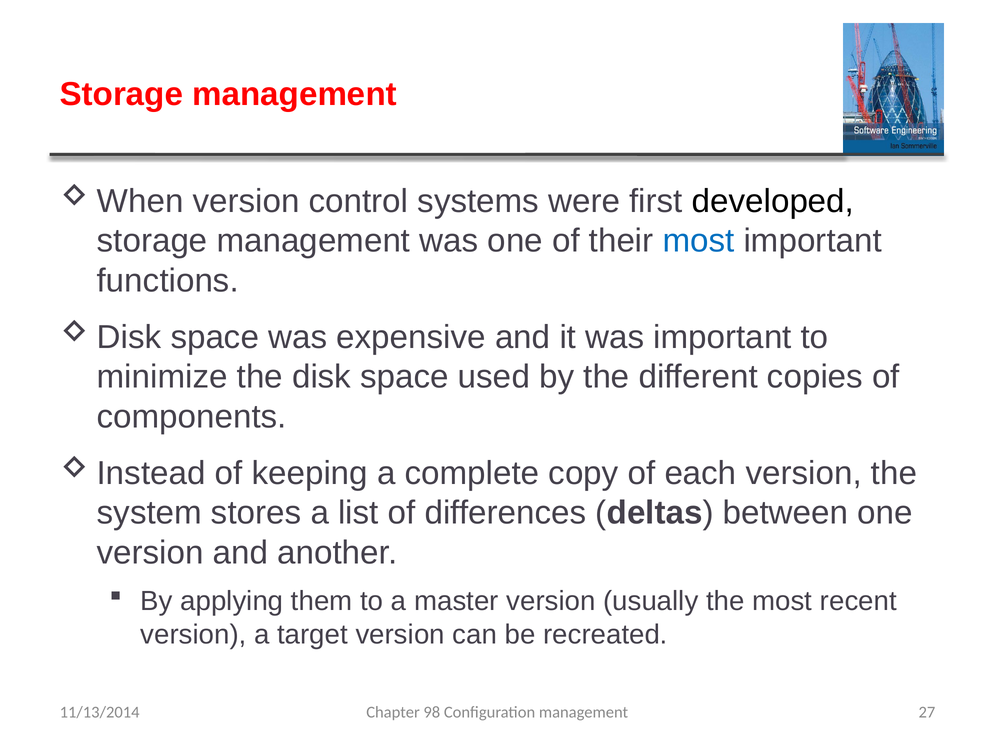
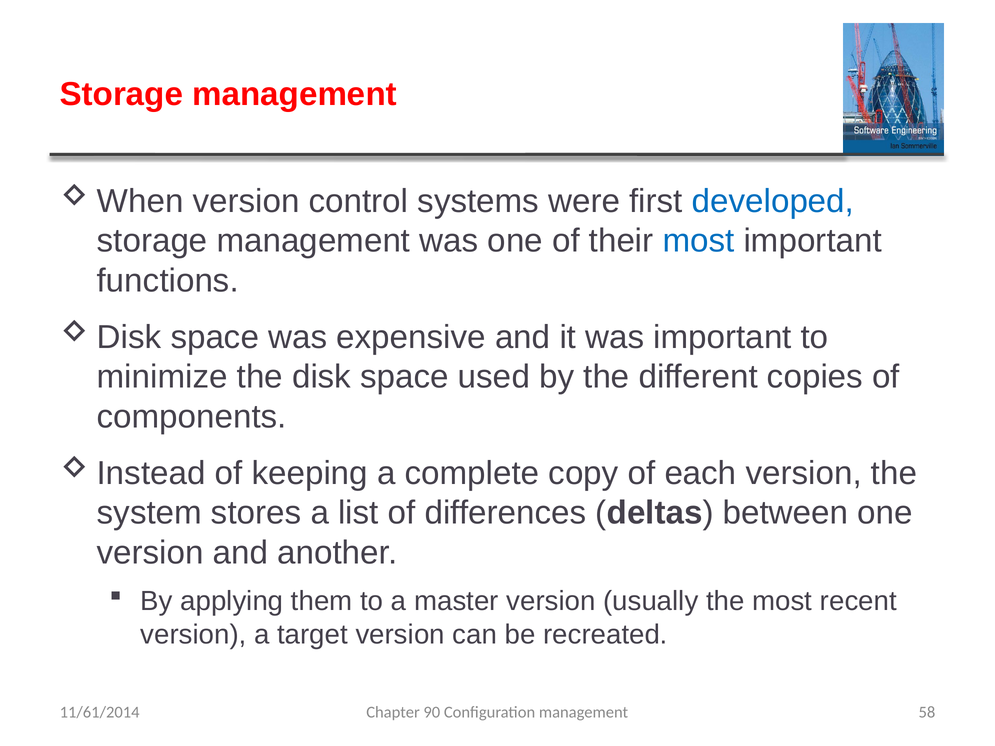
developed colour: black -> blue
98: 98 -> 90
27: 27 -> 58
11/13/2014: 11/13/2014 -> 11/61/2014
